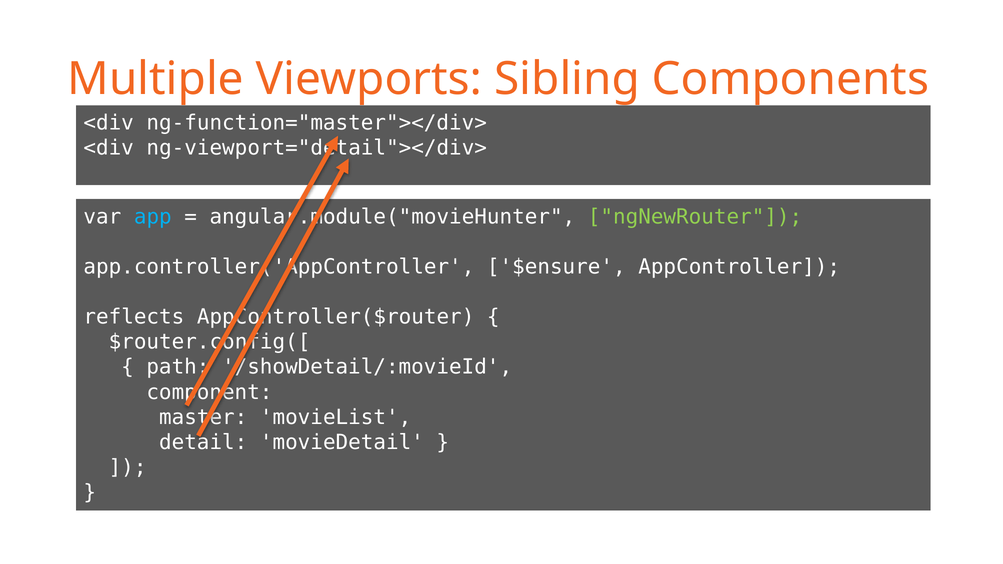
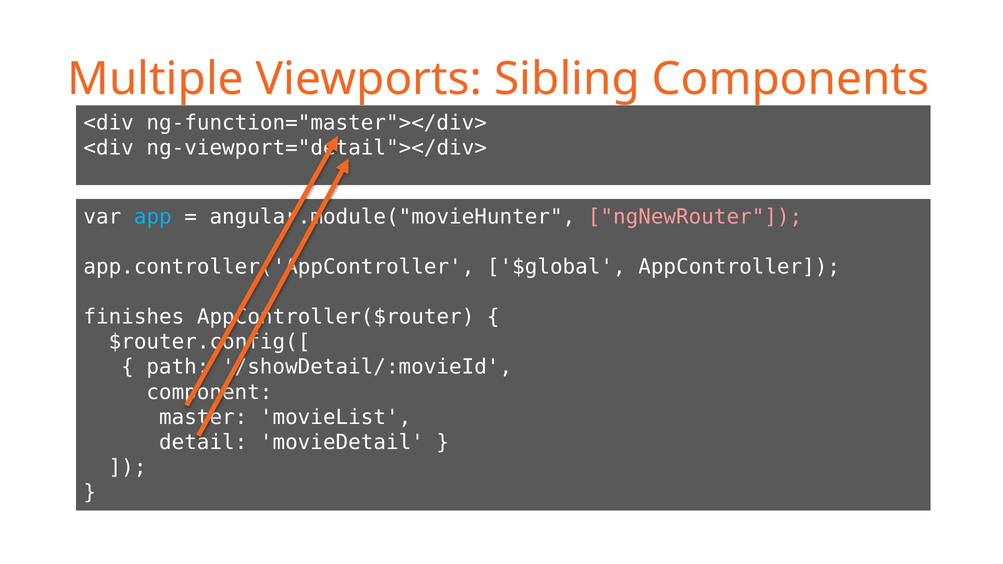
ngNewRouter colour: light green -> pink
$ensure: $ensure -> $global
reflects: reflects -> finishes
